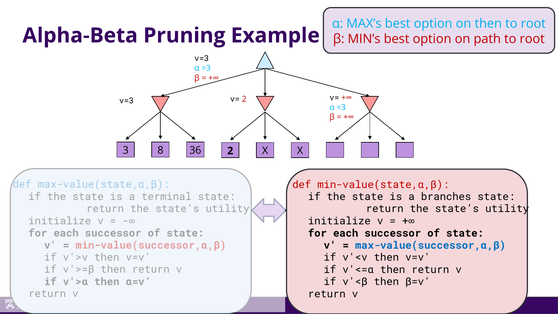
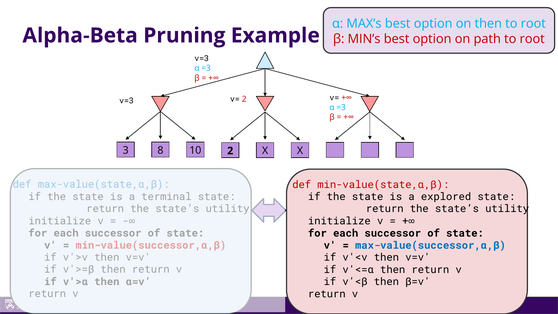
36: 36 -> 10
branches: branches -> explored
